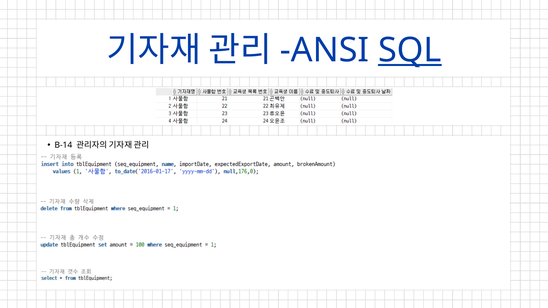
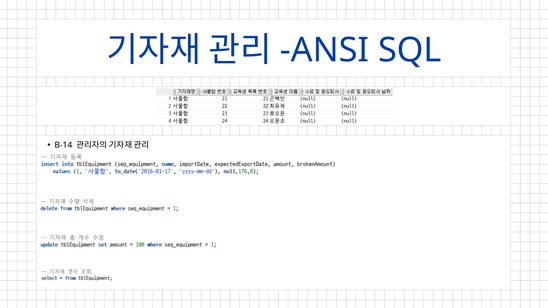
SQL underline: present -> none
